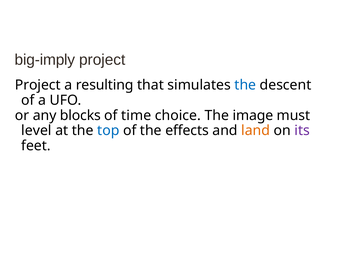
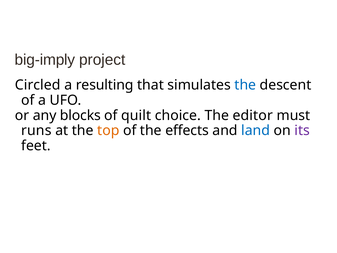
Project at (38, 85): Project -> Circled
time: time -> quilt
image: image -> editor
level: level -> runs
top colour: blue -> orange
land colour: orange -> blue
